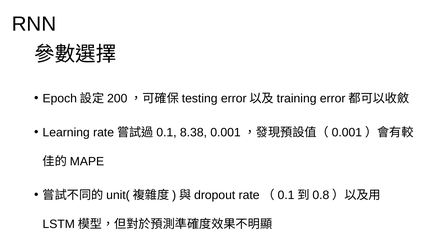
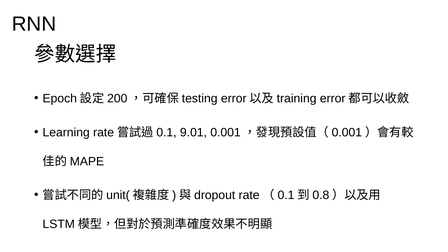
8.38: 8.38 -> 9.01
